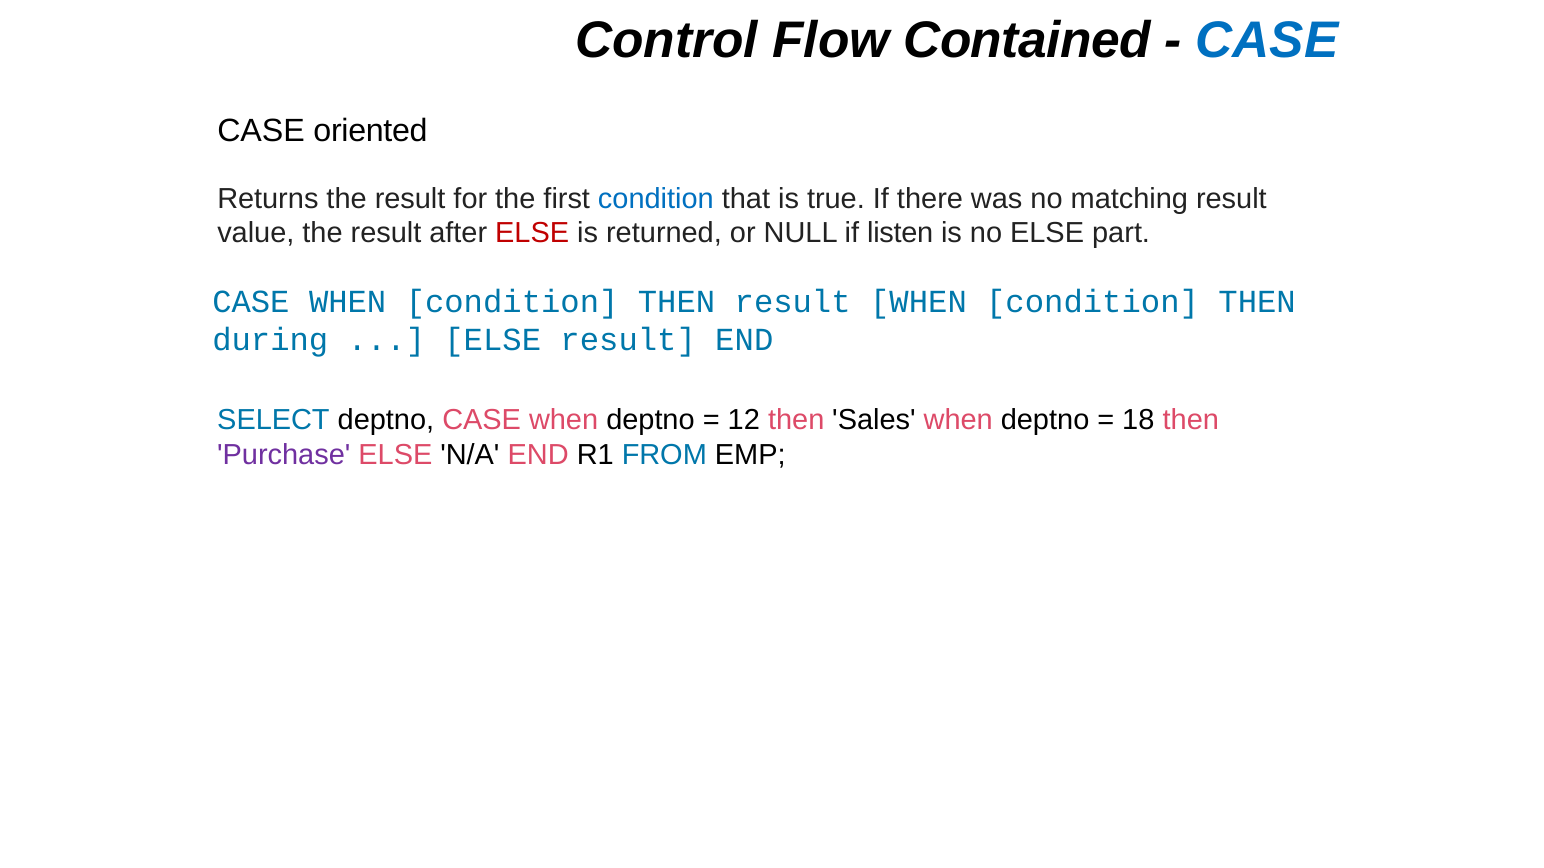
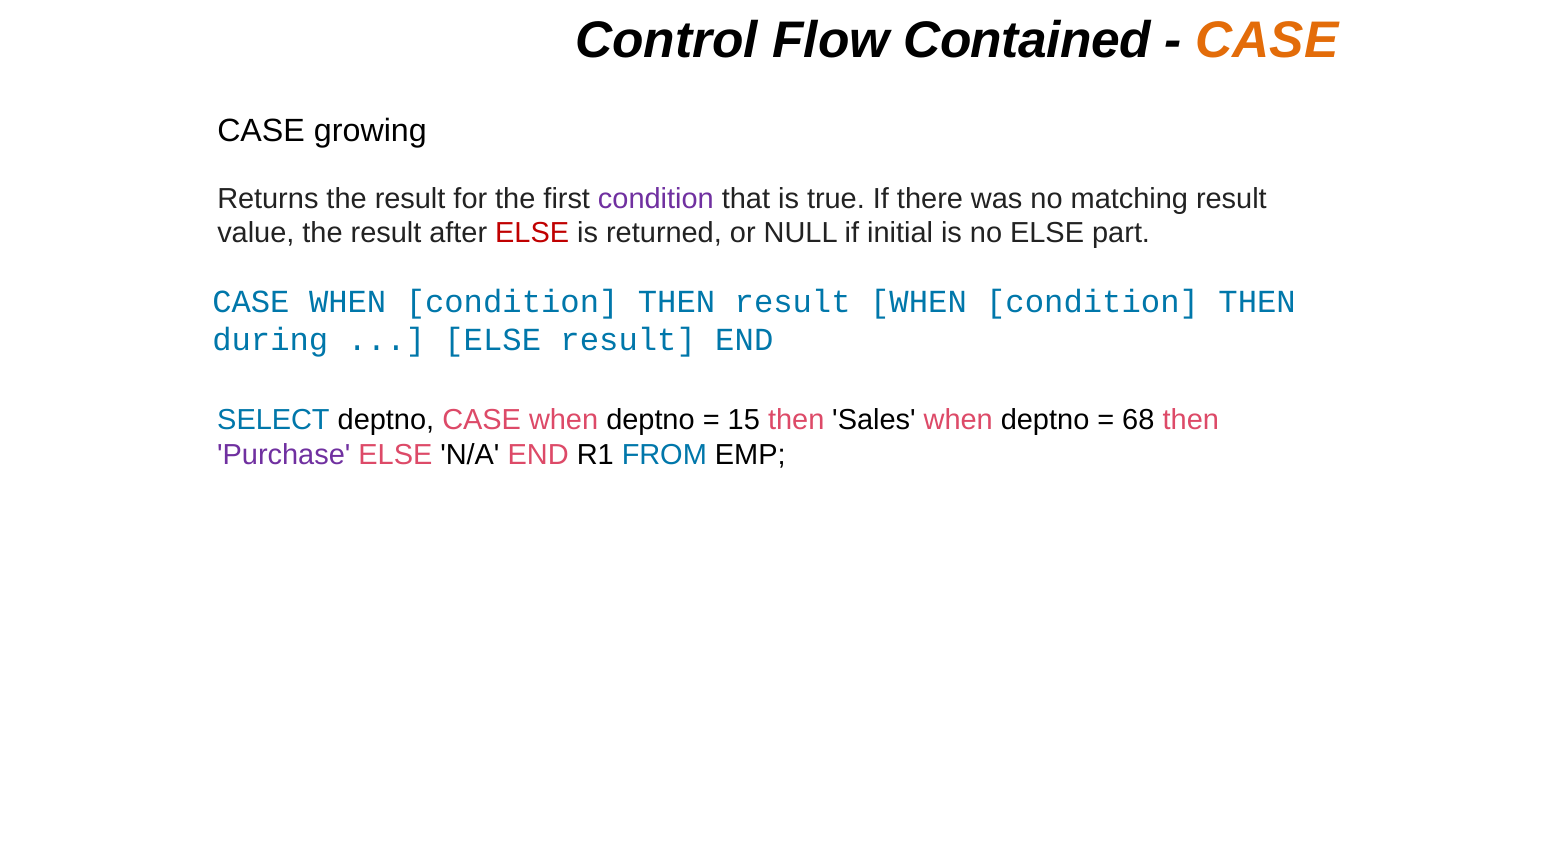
CASE at (1267, 40) colour: blue -> orange
oriented: oriented -> growing
condition at (656, 199) colour: blue -> purple
listen: listen -> initial
12: 12 -> 15
18: 18 -> 68
